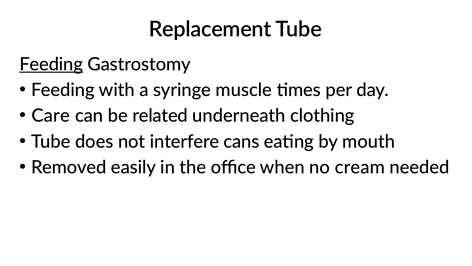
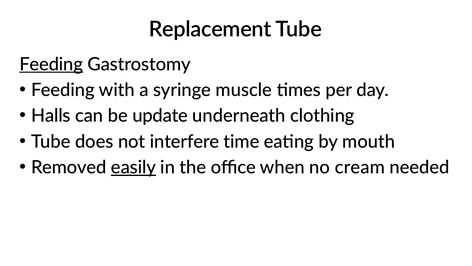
Care: Care -> Halls
related: related -> update
cans: cans -> time
easily underline: none -> present
